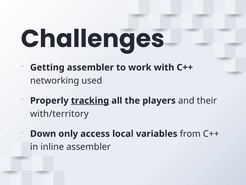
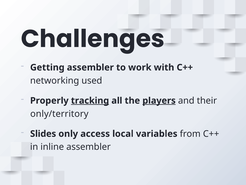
players underline: none -> present
with/territory: with/territory -> only/territory
Down: Down -> Slides
